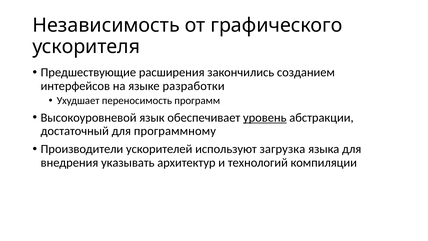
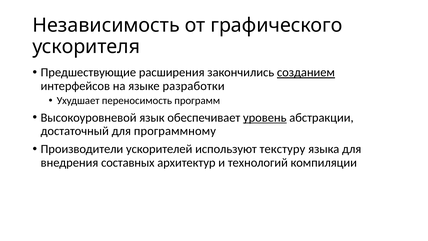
созданием underline: none -> present
загрузка: загрузка -> текстуру
указывать: указывать -> составных
